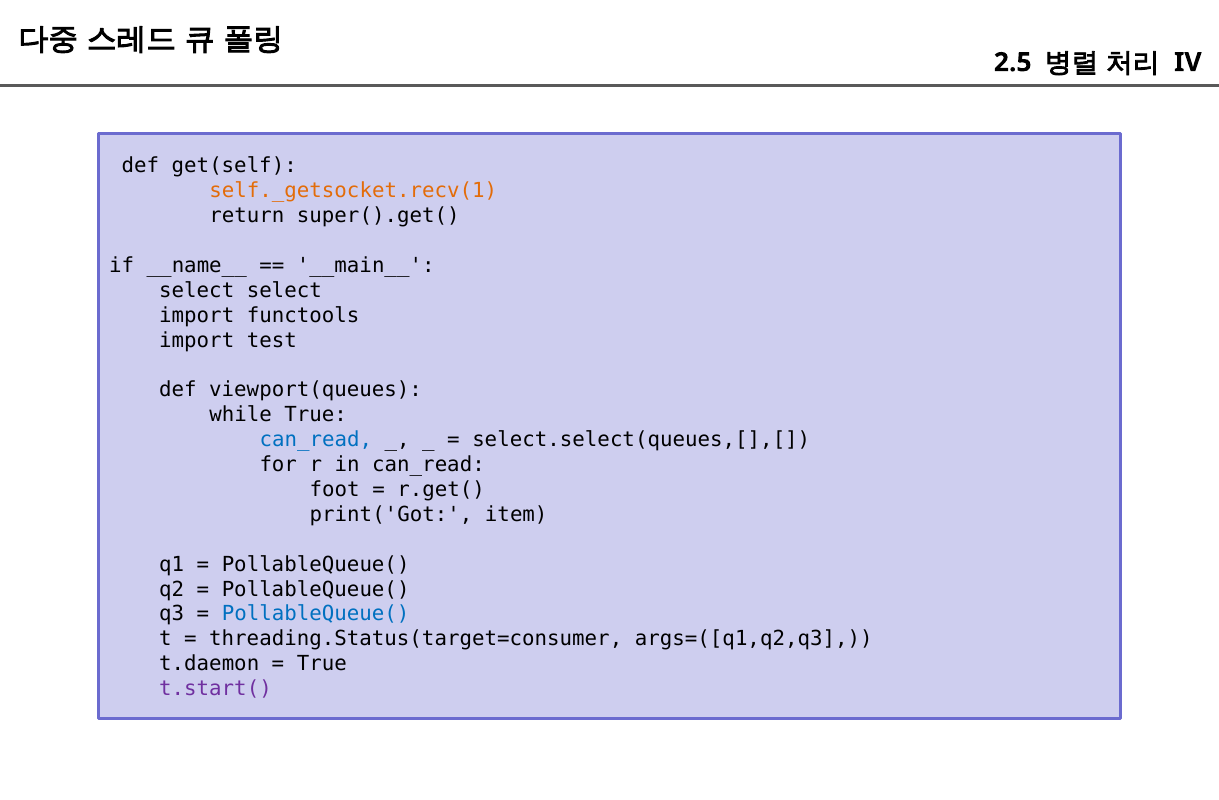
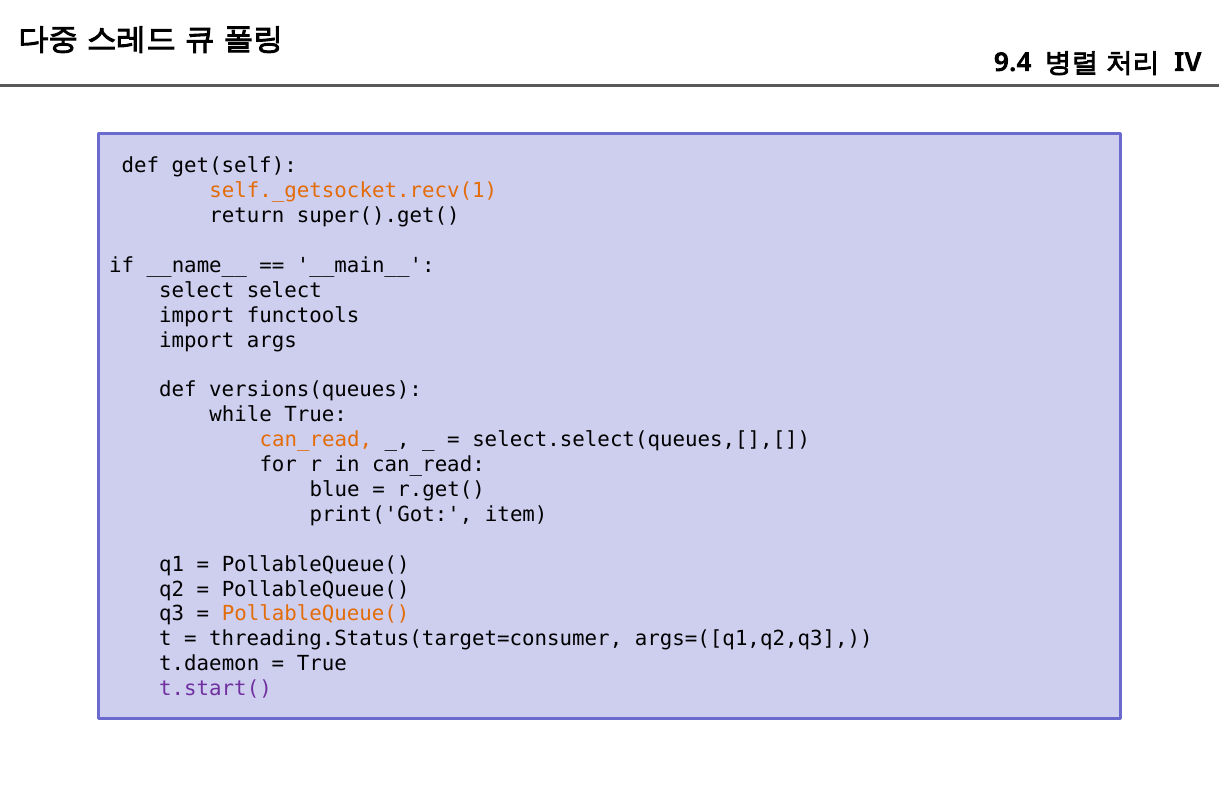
2.5: 2.5 -> 9.4
test: test -> args
viewport(queues: viewport(queues -> versions(queues
can_read at (316, 440) colour: blue -> orange
foot: foot -> blue
PollableQueue( at (316, 615) colour: blue -> orange
